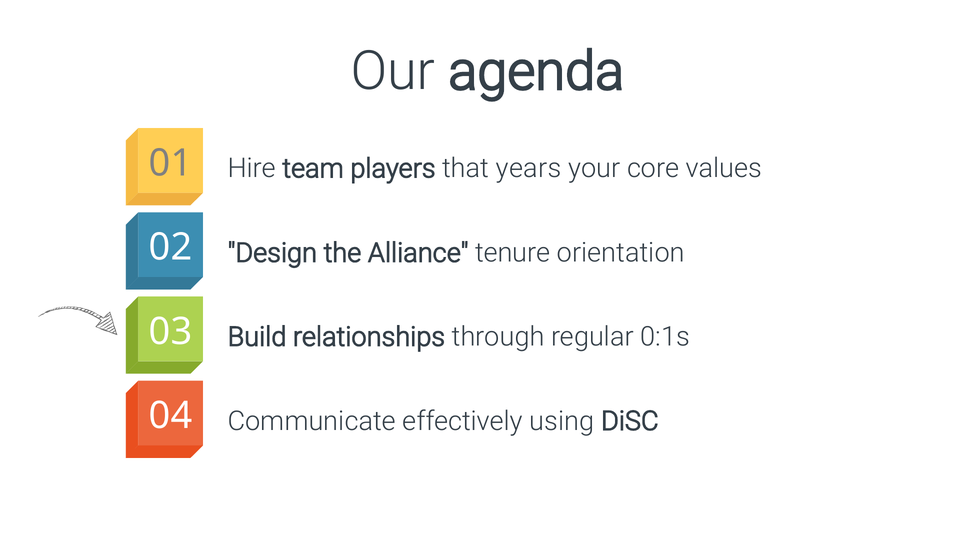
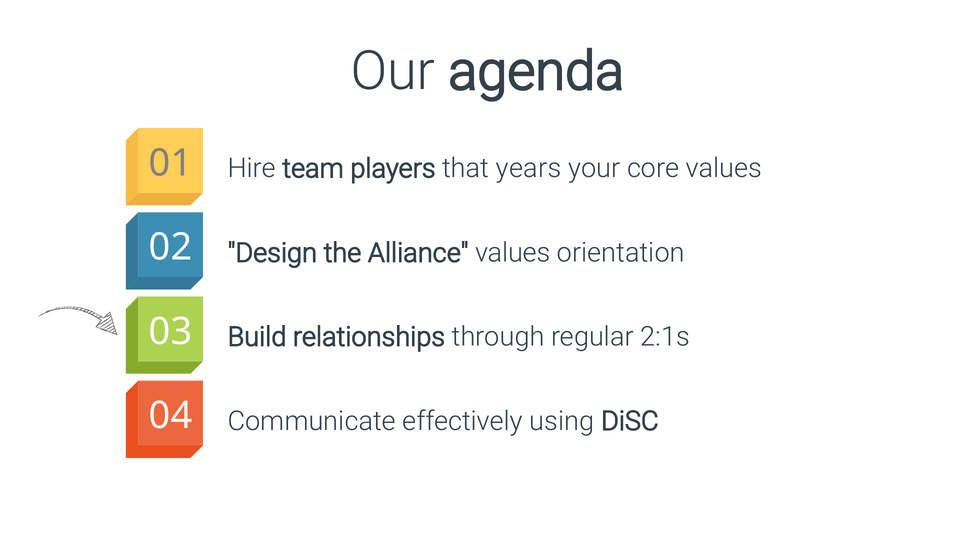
Alliance tenure: tenure -> values
0:1s: 0:1s -> 2:1s
